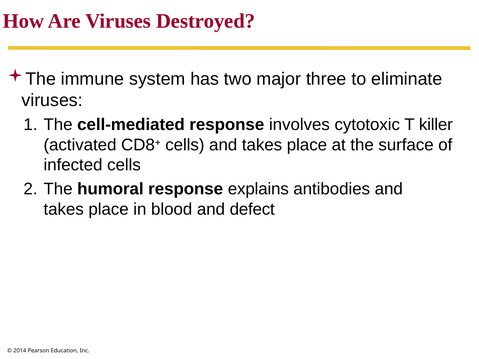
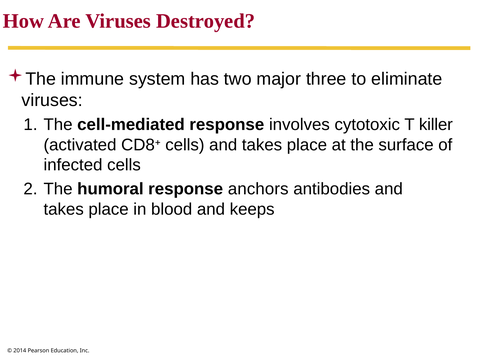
explains: explains -> anchors
defect: defect -> keeps
